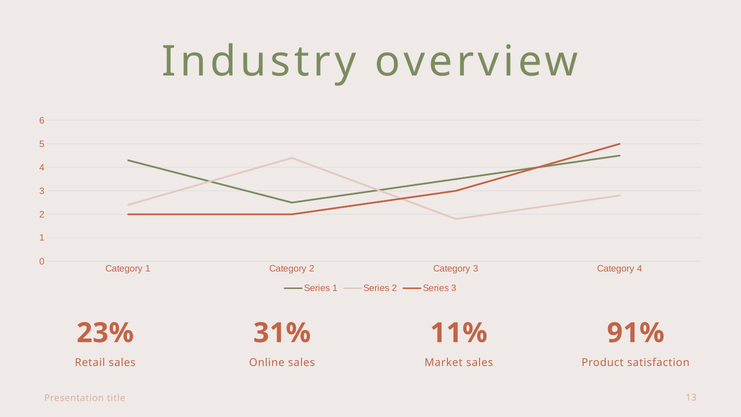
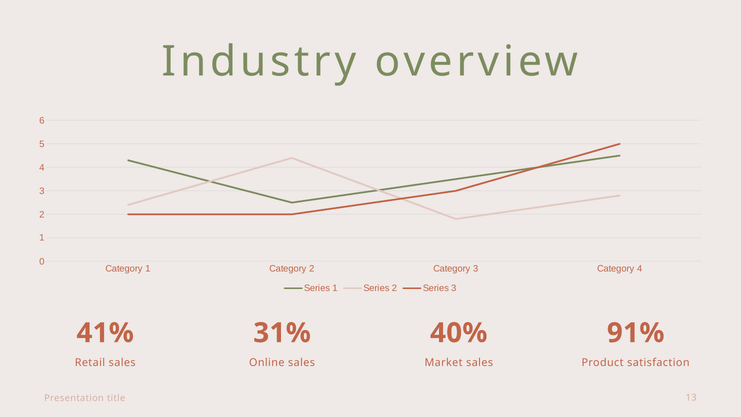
23%: 23% -> 41%
11%: 11% -> 40%
